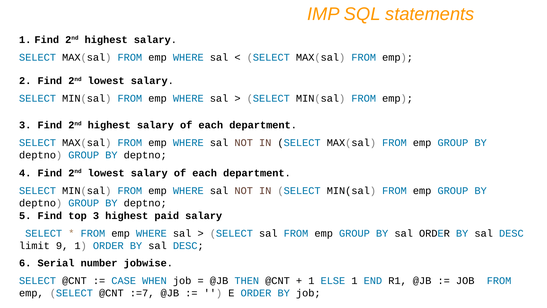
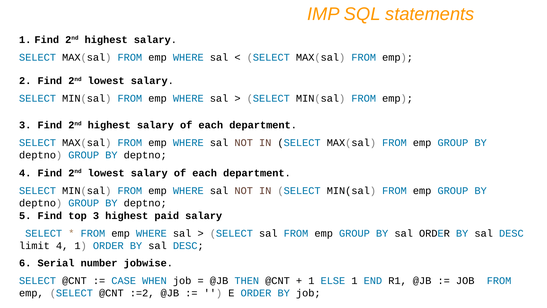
limit 9: 9 -> 4
:=7: :=7 -> :=2
